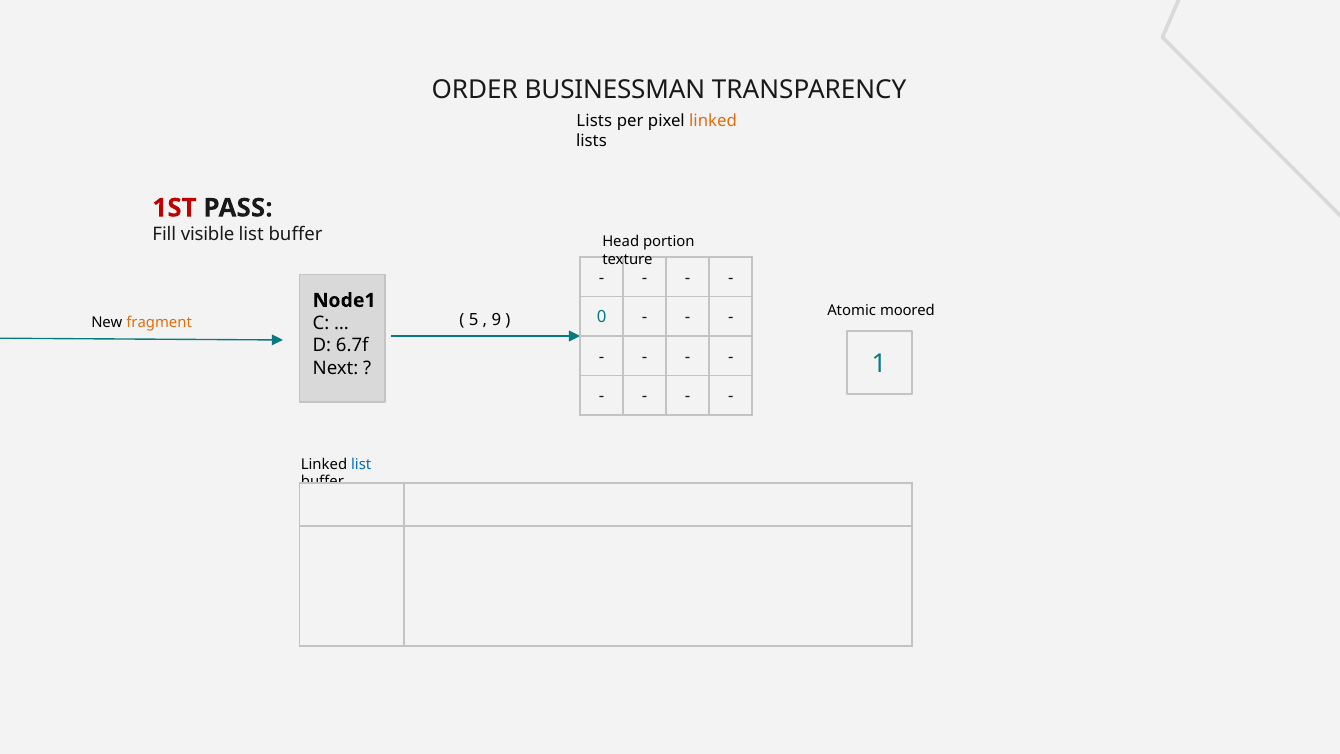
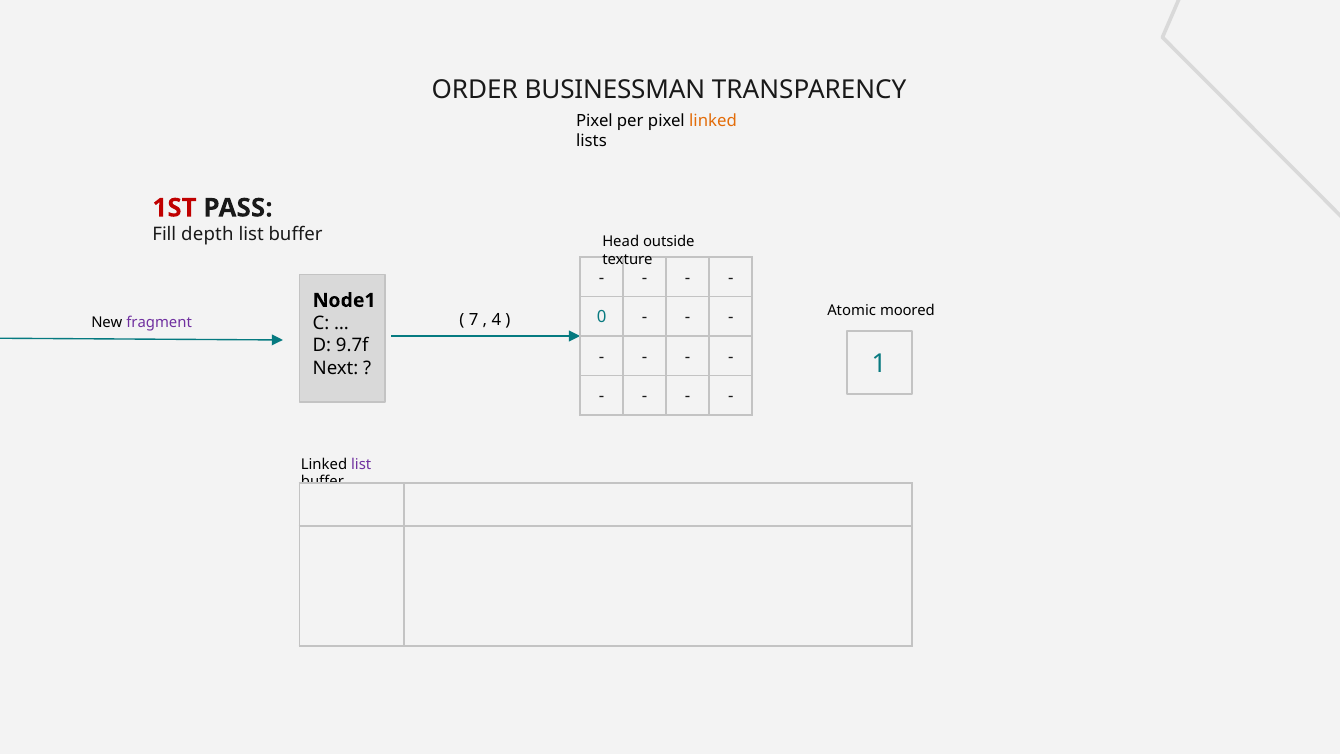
Lists at (594, 121): Lists -> Pixel
visible: visible -> depth
portion: portion -> outside
5: 5 -> 7
9: 9 -> 4
fragment colour: orange -> purple
6.7f: 6.7f -> 9.7f
list at (361, 464) colour: blue -> purple
